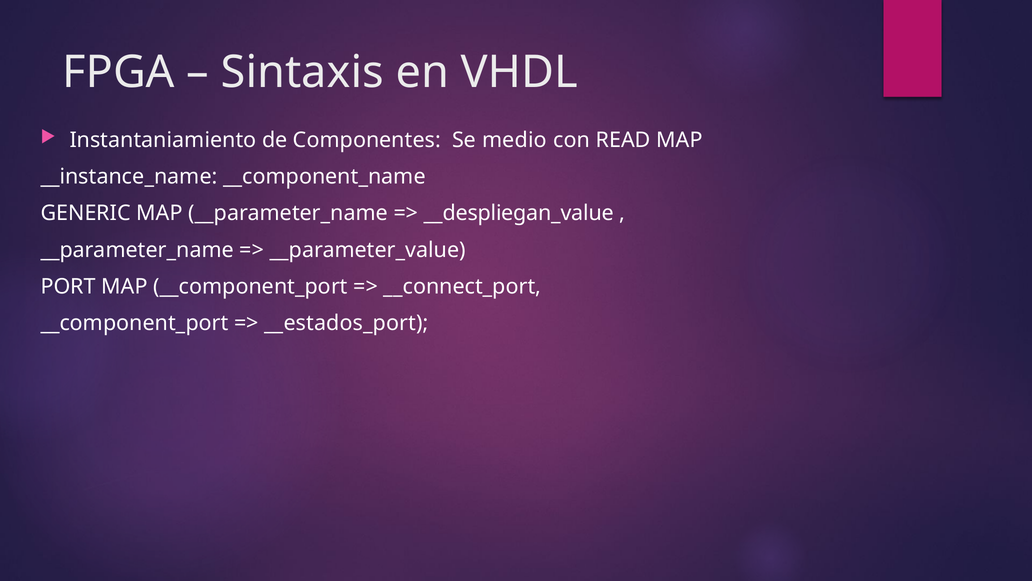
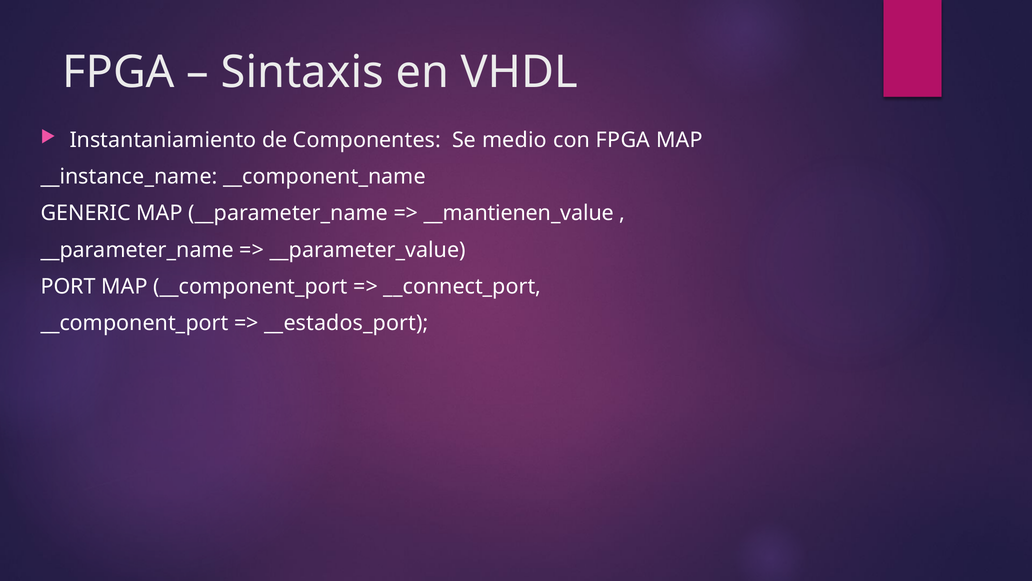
con READ: READ -> FPGA
__despliegan_value: __despliegan_value -> __mantienen_value
